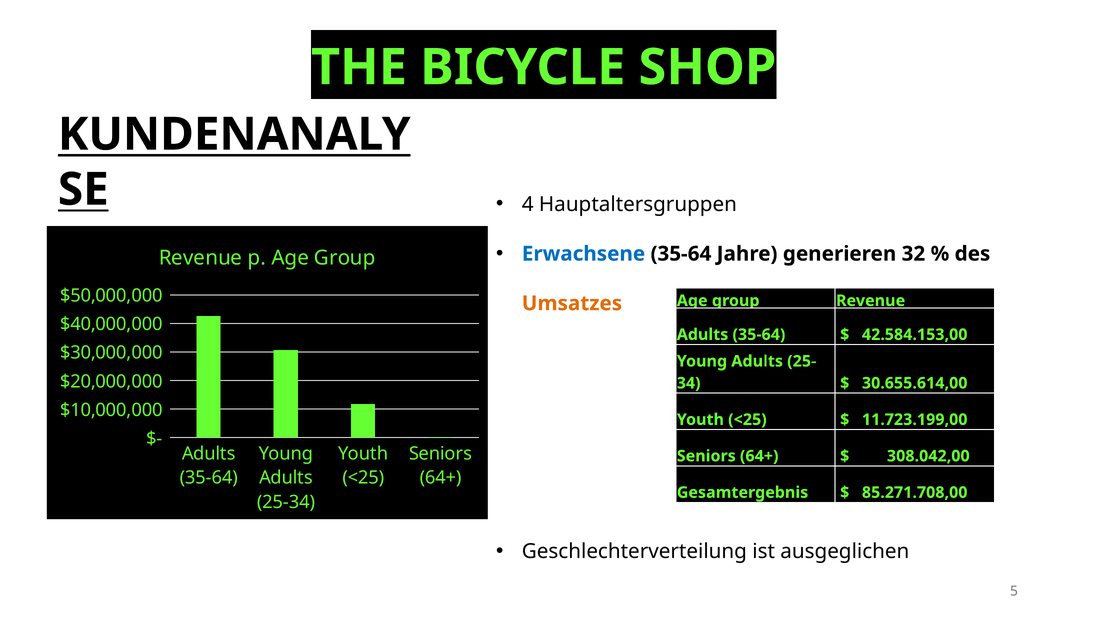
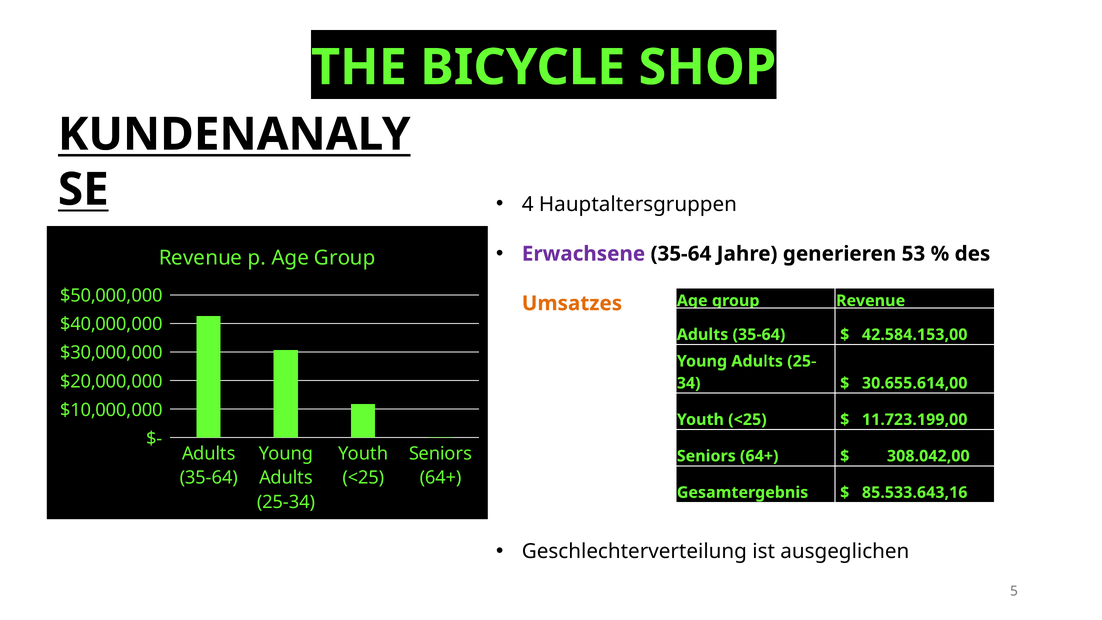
Erwachsene colour: blue -> purple
32: 32 -> 53
85.271.708,00: 85.271.708,00 -> 85.533.643,16
